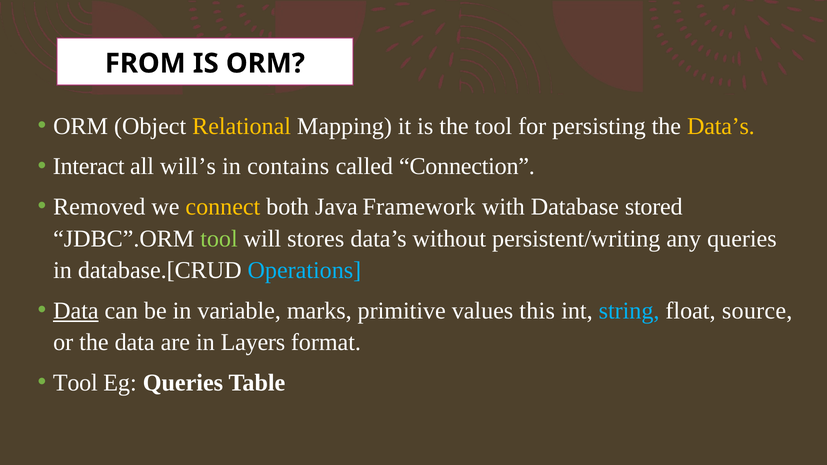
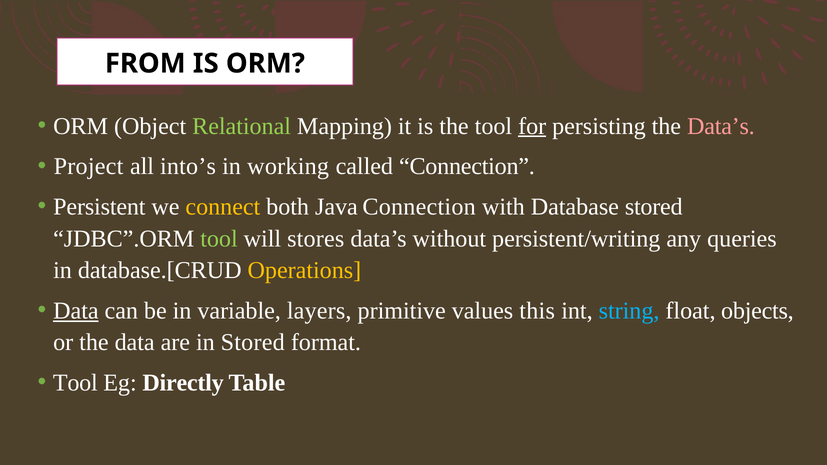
Relational colour: yellow -> light green
for underline: none -> present
Data’s at (721, 126) colour: yellow -> pink
Interact: Interact -> Project
will’s: will’s -> into’s
contains: contains -> working
Removed: Removed -> Persistent
Java Framework: Framework -> Connection
Operations colour: light blue -> yellow
marks: marks -> layers
source: source -> objects
in Layers: Layers -> Stored
Eg Queries: Queries -> Directly
